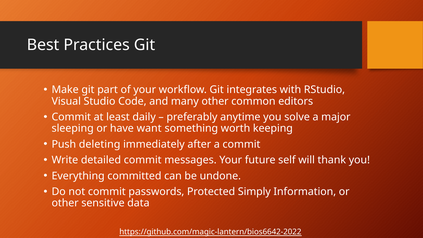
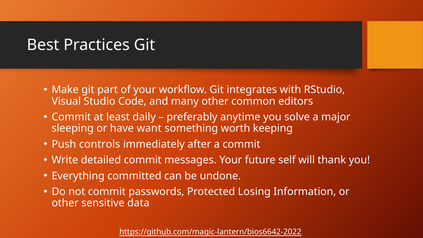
deleting: deleting -> controls
Simply: Simply -> Losing
